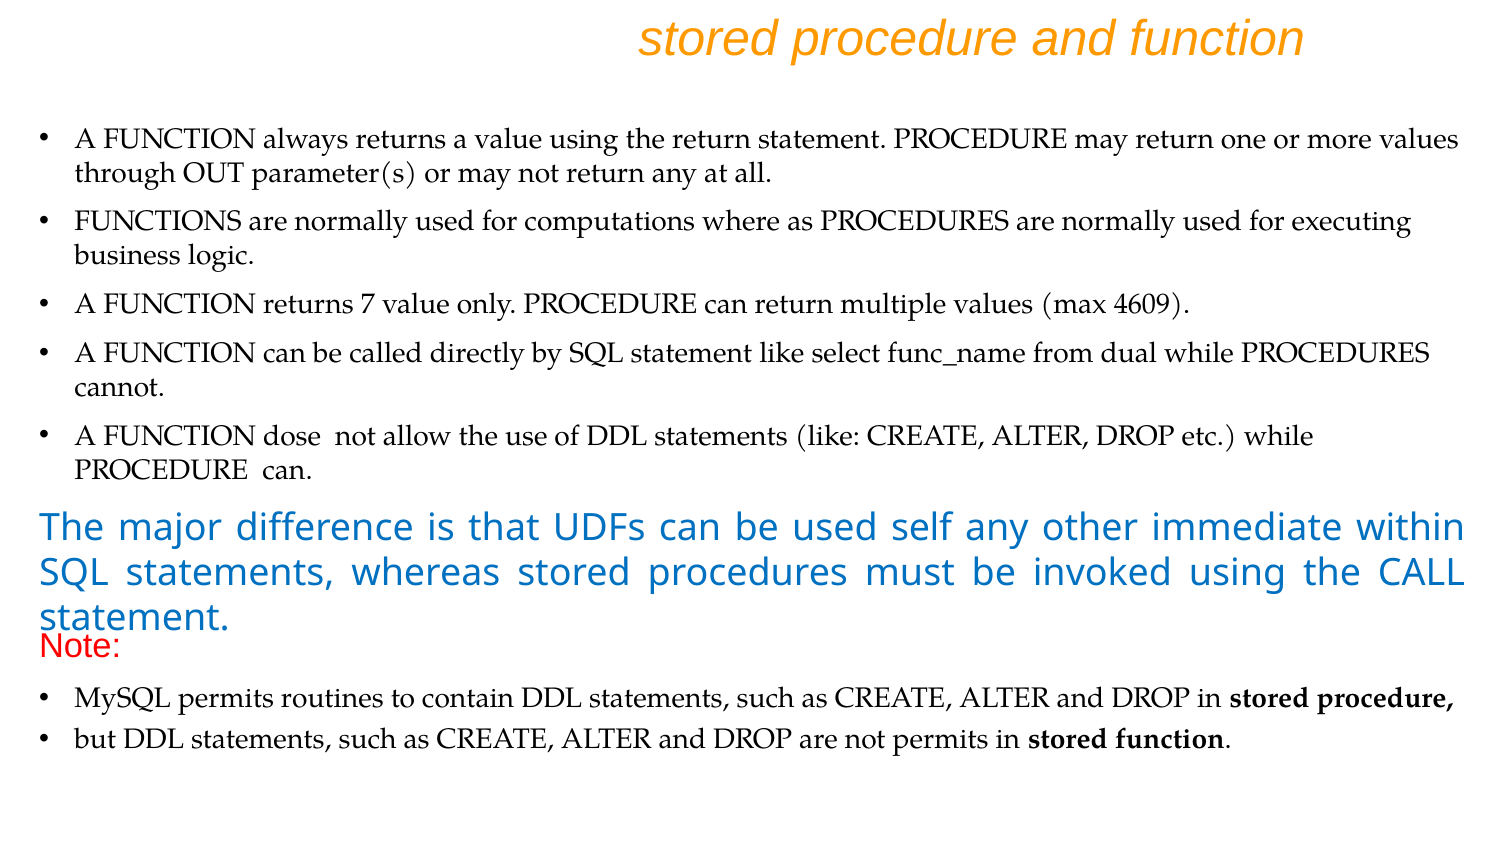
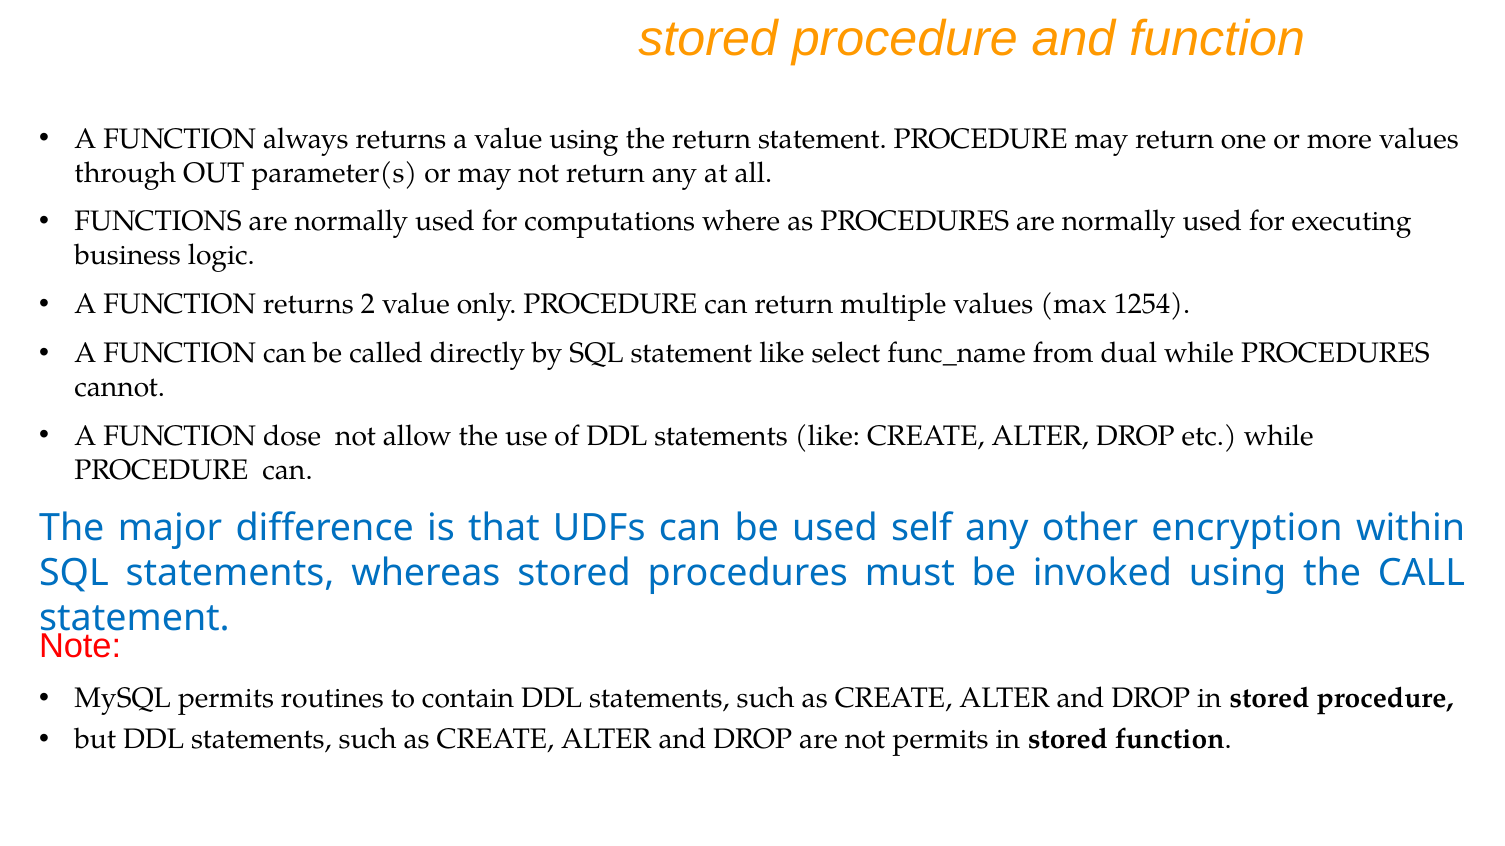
7: 7 -> 2
4609: 4609 -> 1254
immediate: immediate -> encryption
